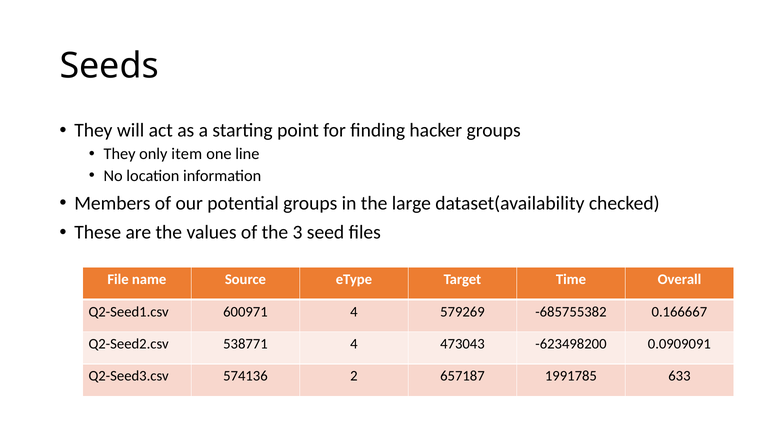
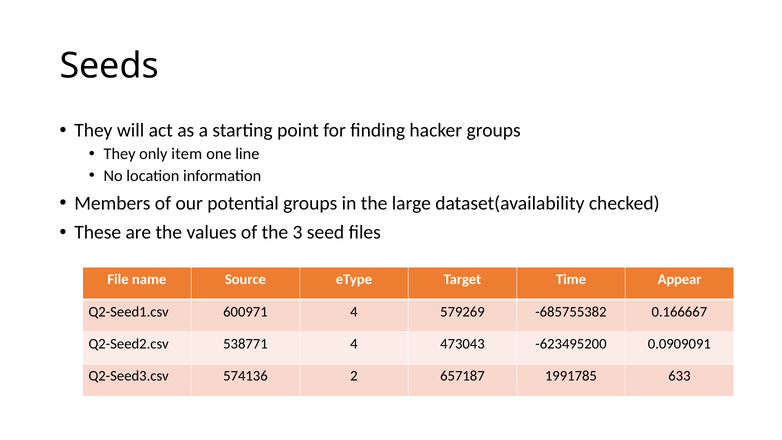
Overall: Overall -> Appear
-623498200: -623498200 -> -623495200
